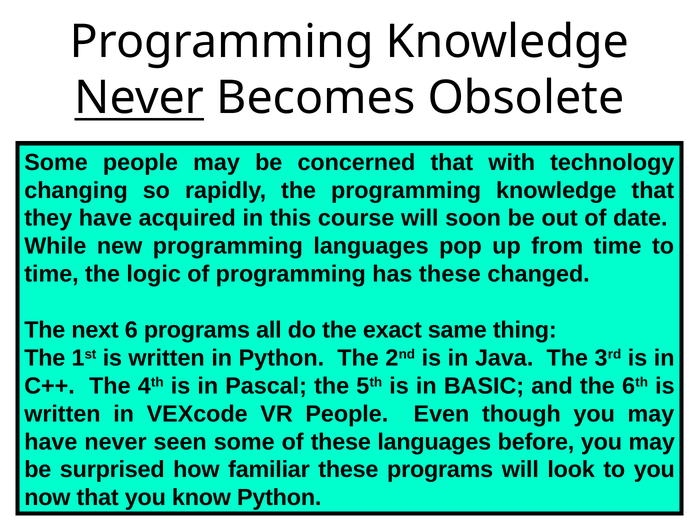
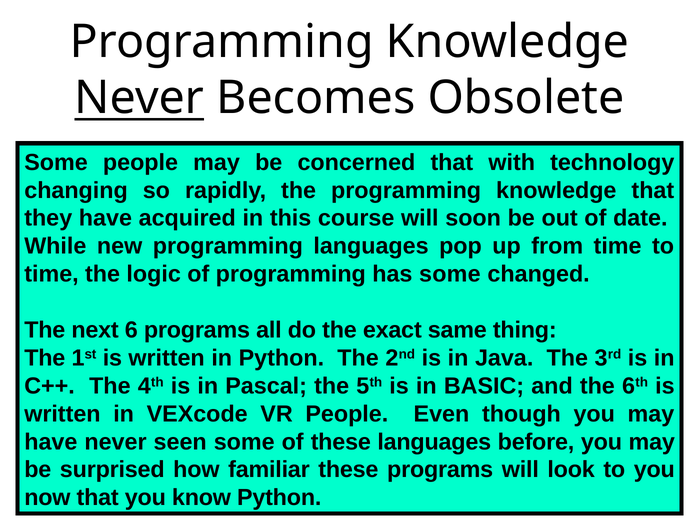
has these: these -> some
